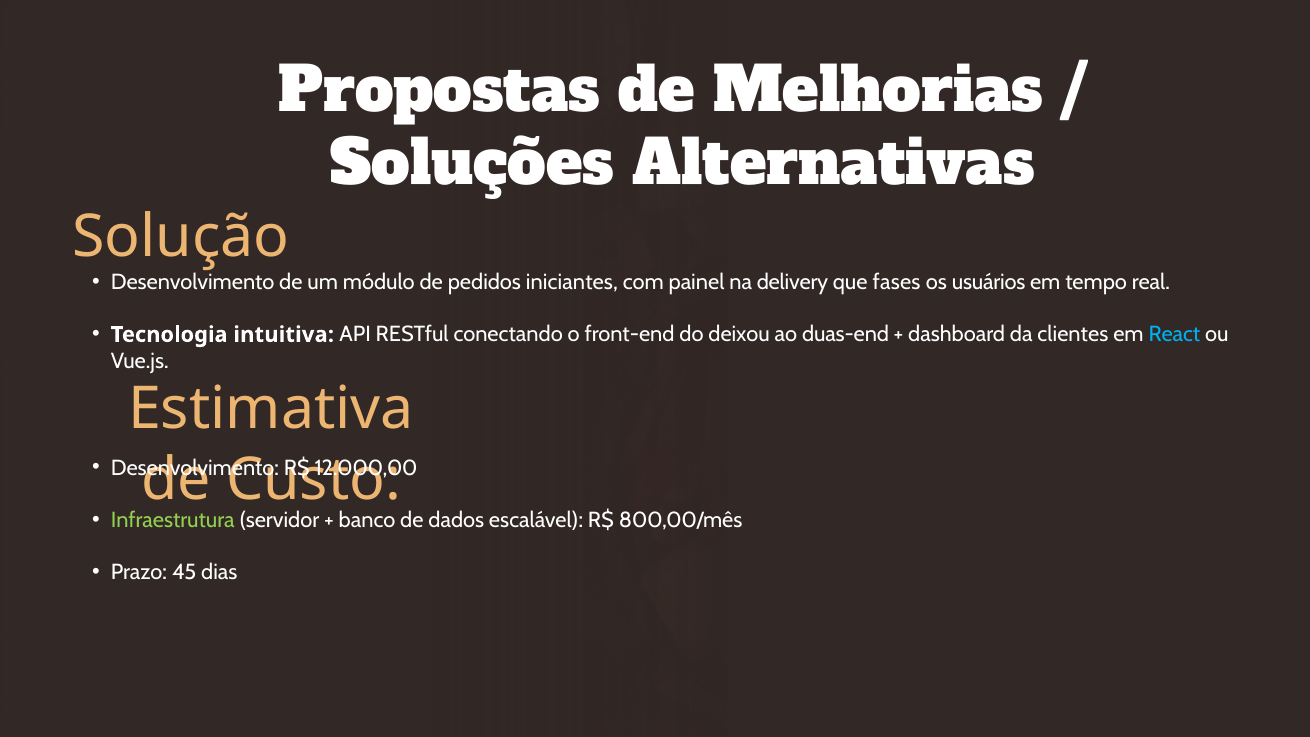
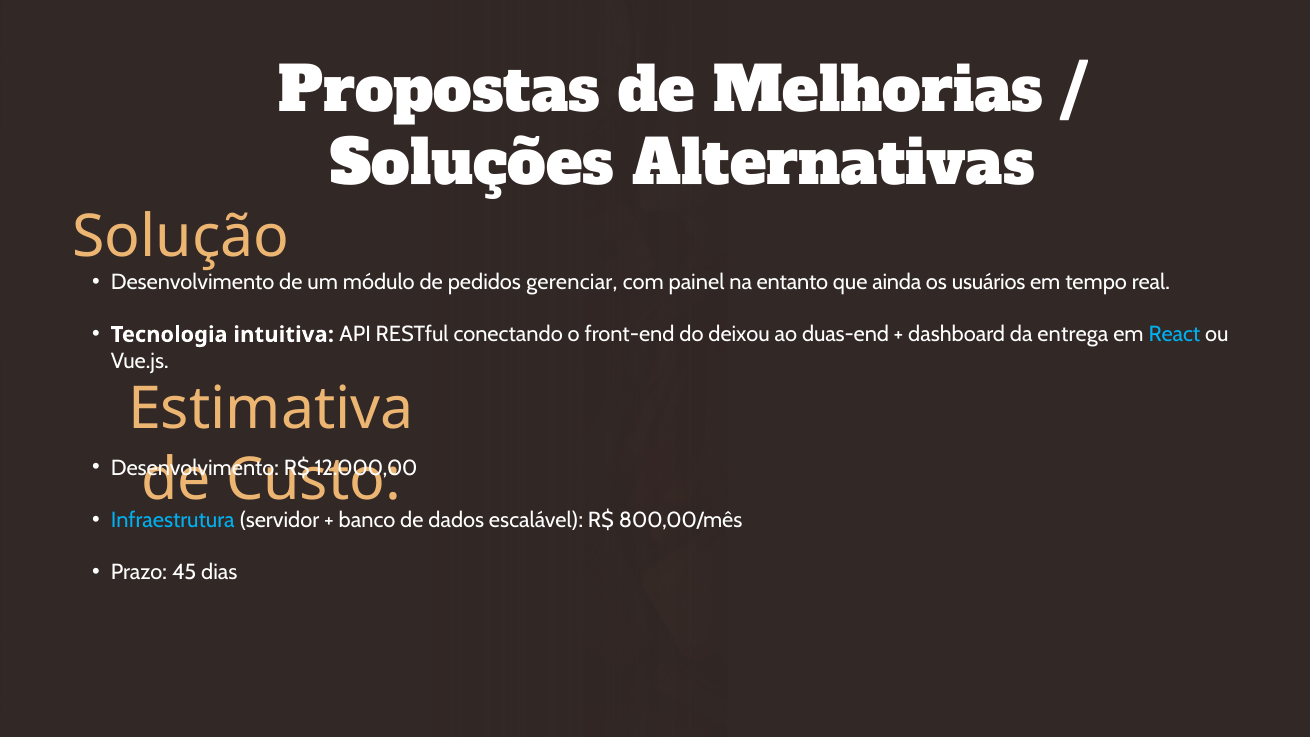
iniciantes: iniciantes -> gerenciar
delivery: delivery -> entanto
fases: fases -> ainda
clientes: clientes -> entrega
Infraestrutura colour: light green -> light blue
